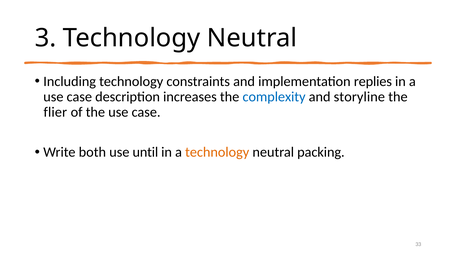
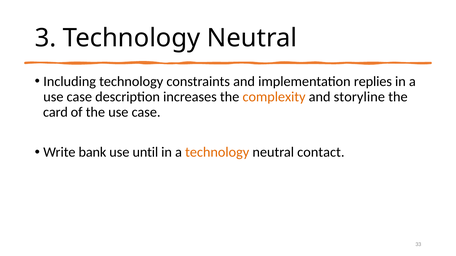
complexity colour: blue -> orange
flier: flier -> card
both: both -> bank
packing: packing -> contact
